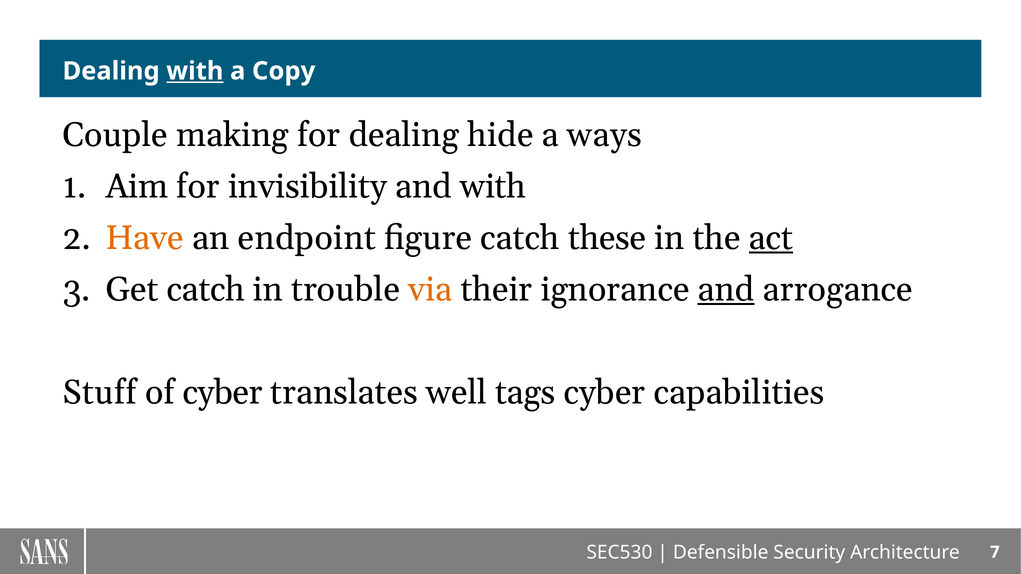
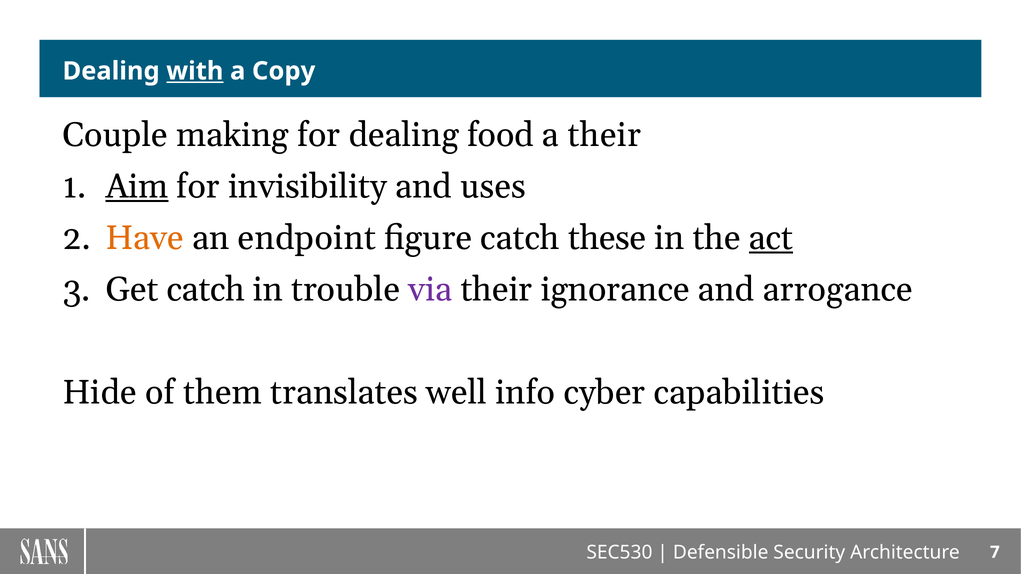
hide: hide -> food
a ways: ways -> their
Aim underline: none -> present
and with: with -> uses
via colour: orange -> purple
and at (726, 290) underline: present -> none
Stuff: Stuff -> Hide
of cyber: cyber -> them
tags: tags -> info
